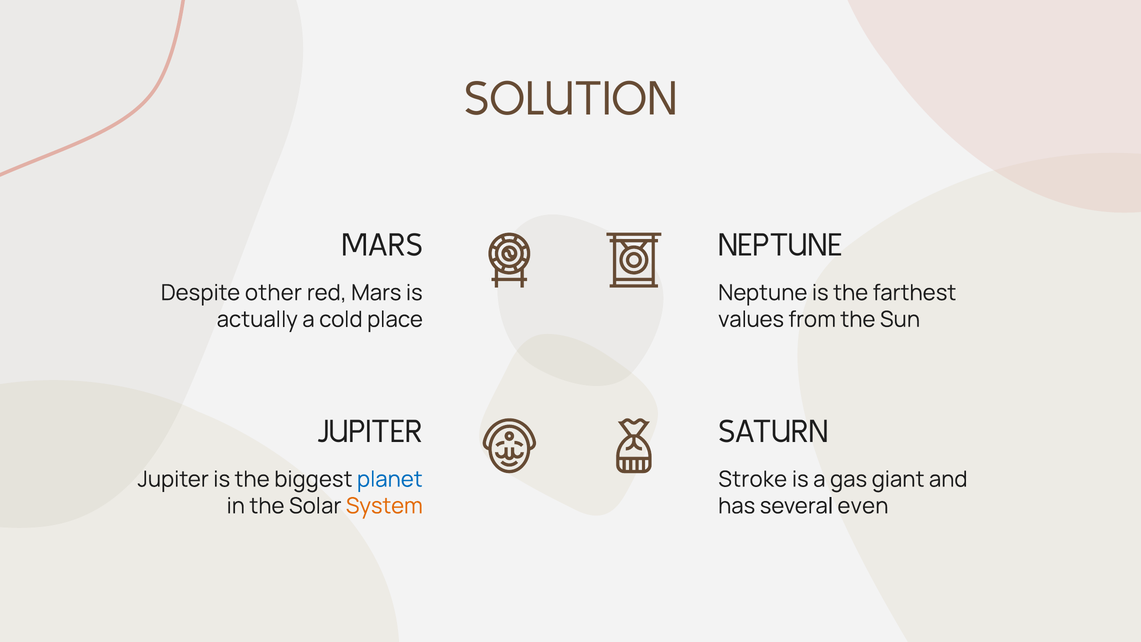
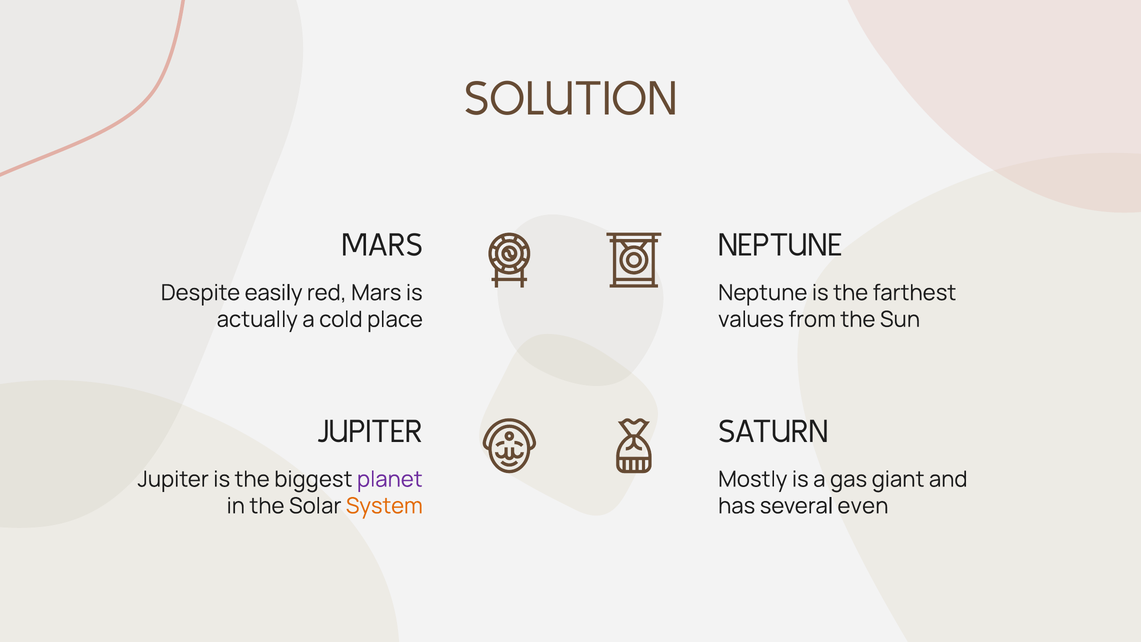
other: other -> easily
planet colour: blue -> purple
Stroke: Stroke -> Mostly
